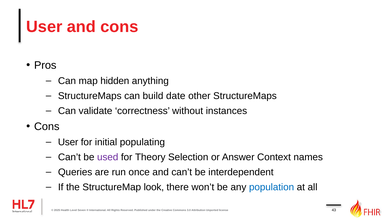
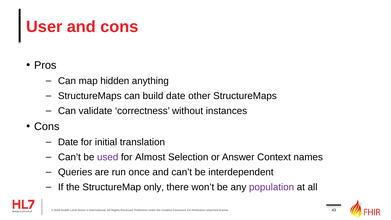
User at (68, 142): User -> Date
populating: populating -> translation
Theory: Theory -> Almost
look: look -> only
population colour: blue -> purple
